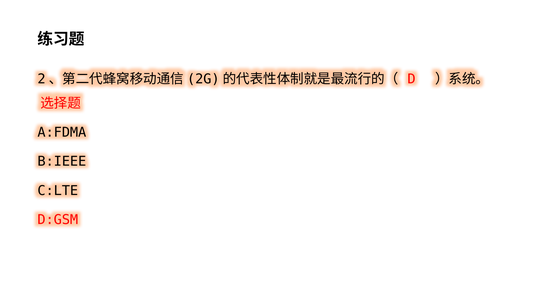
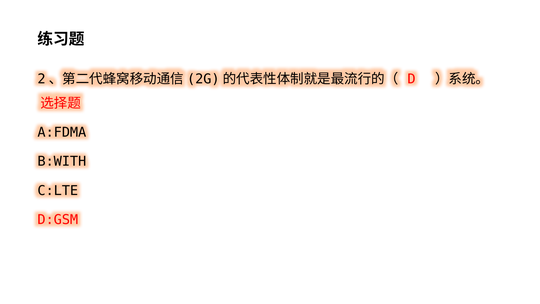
B:IEEE: B:IEEE -> B:WITH
